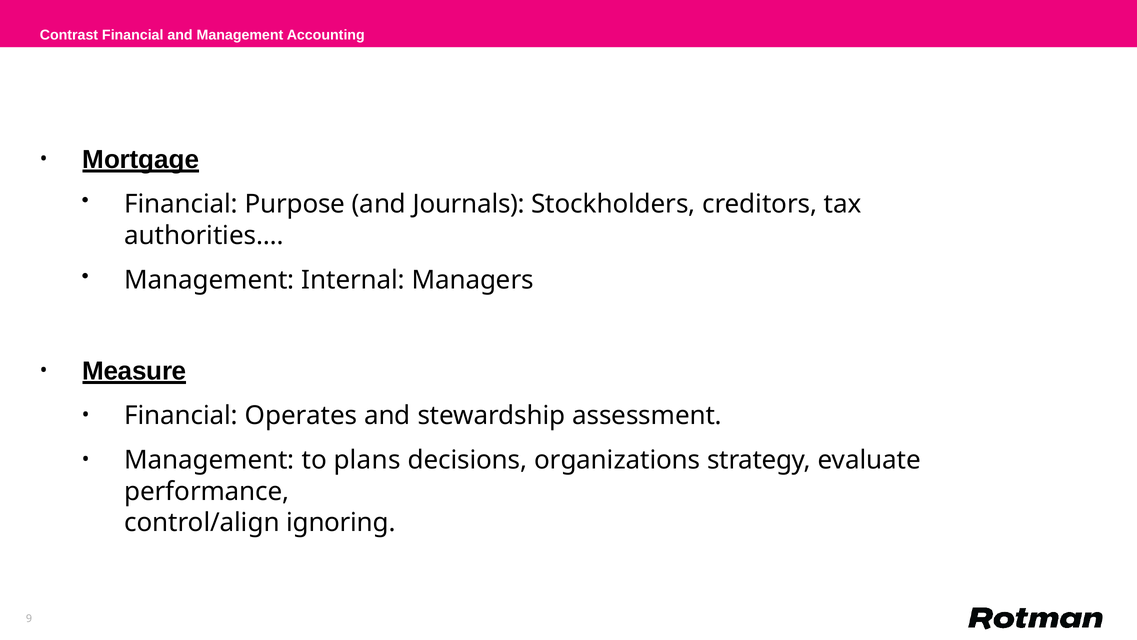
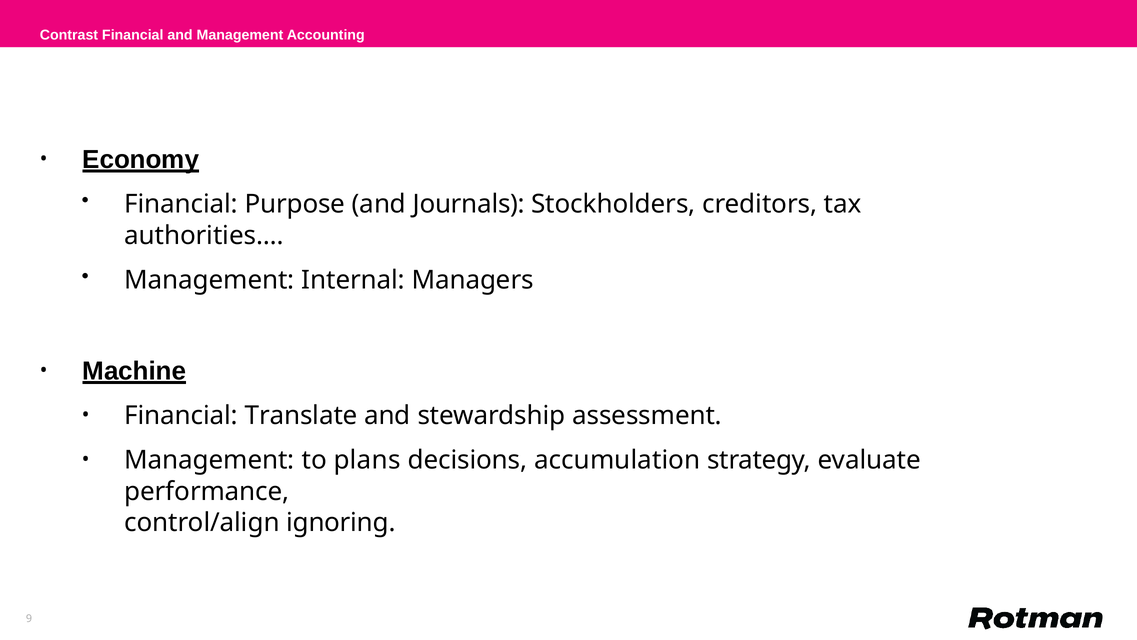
Mortgage: Mortgage -> Economy
Measure: Measure -> Machine
Operates: Operates -> Translate
organizations: organizations -> accumulation
